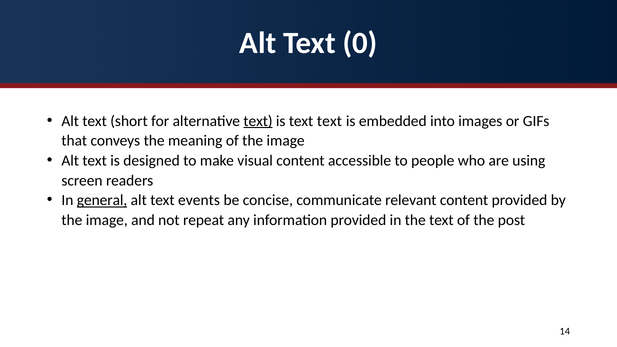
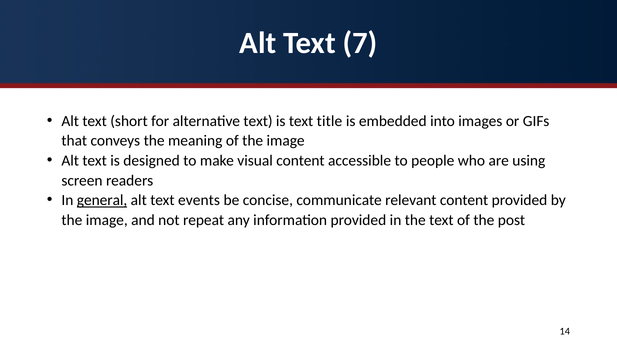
0: 0 -> 7
text at (258, 121) underline: present -> none
text text: text -> title
